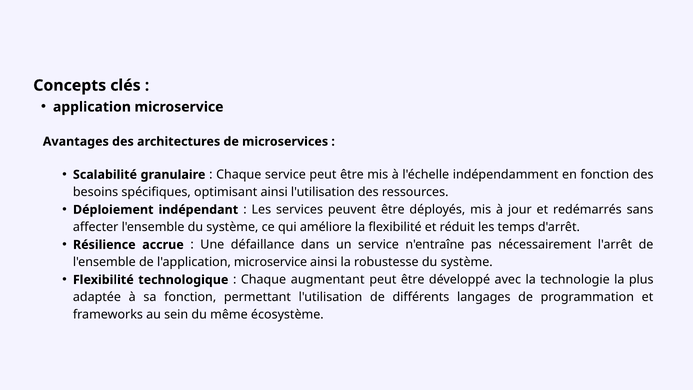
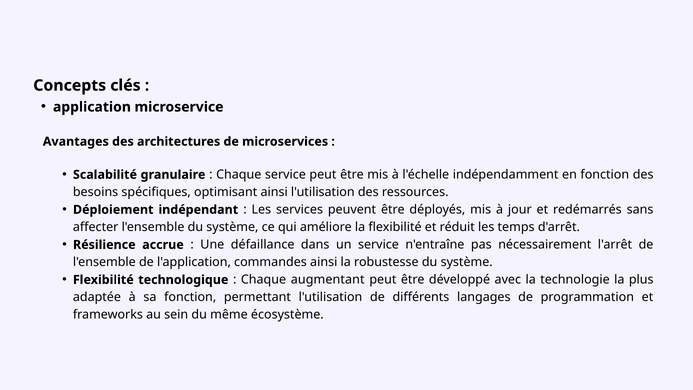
l'application microservice: microservice -> commandes
